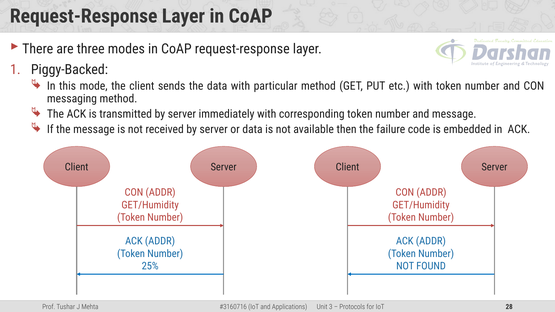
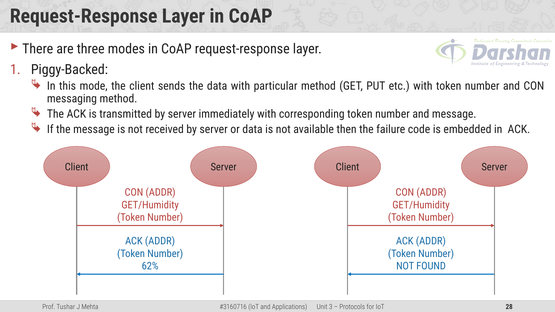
25%: 25% -> 62%
